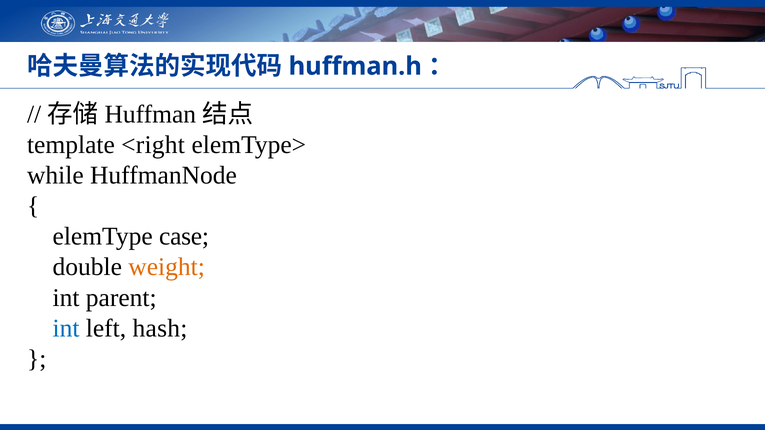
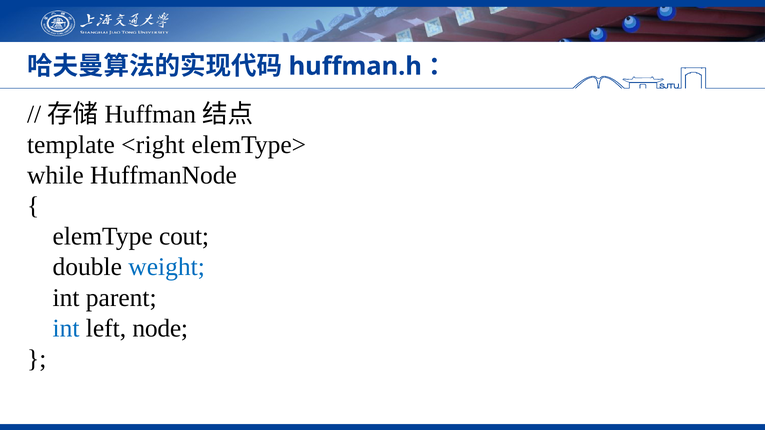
case: case -> cout
weight colour: orange -> blue
hash: hash -> node
